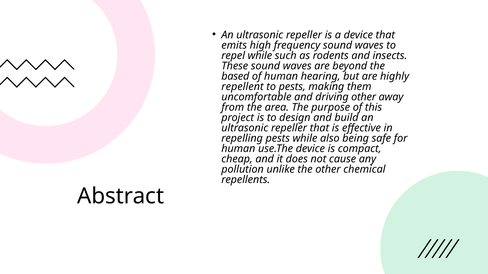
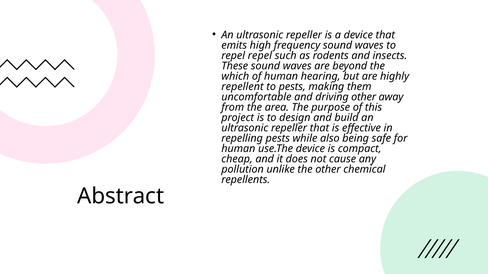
repel while: while -> repel
based: based -> which
